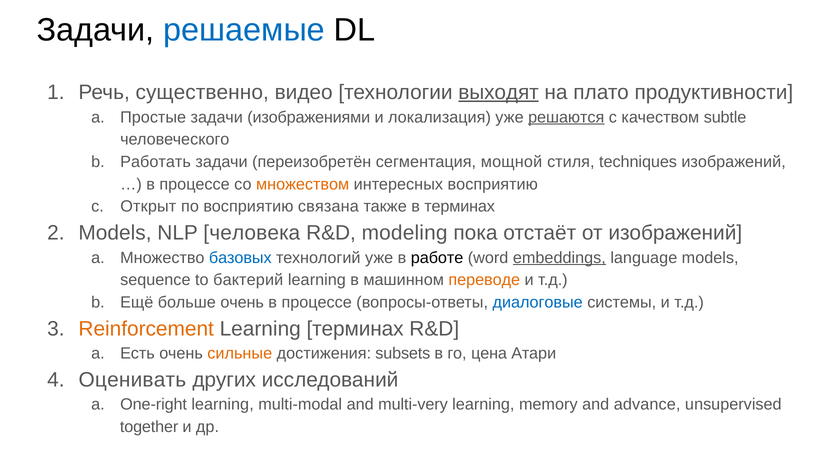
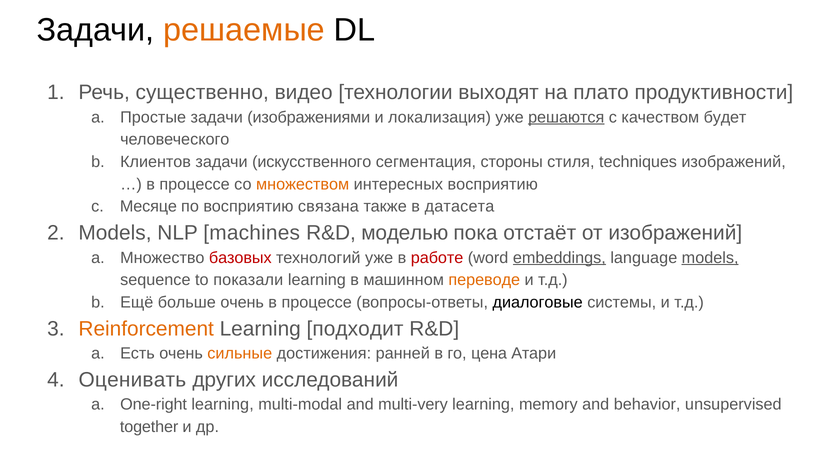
решаемые colour: blue -> orange
выходят underline: present -> none
subtle: subtle -> будет
Работать: Работать -> Клиентов
переизобретён: переизобретён -> искусственного
мощной: мощной -> стороны
Открыт: Открыт -> Месяце
в терминах: терминах -> датасета
человека: человека -> machines
modeling: modeling -> моделью
базовых colour: blue -> red
работе colour: black -> red
models at (710, 258) underline: none -> present
бактерий: бактерий -> показали
диалоговые colour: blue -> black
Learning терминах: терминах -> подходит
subsets: subsets -> ранней
advance: advance -> behavior
